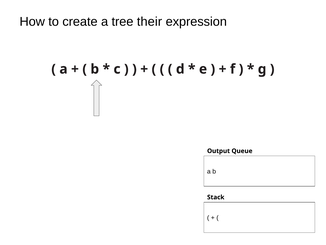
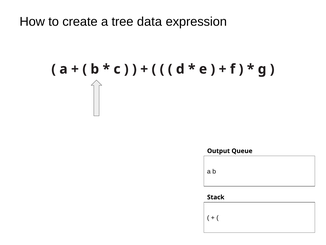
their: their -> data
